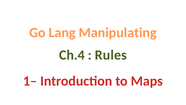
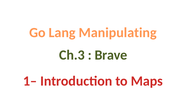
Ch.4: Ch.4 -> Ch.3
Rules: Rules -> Brave
